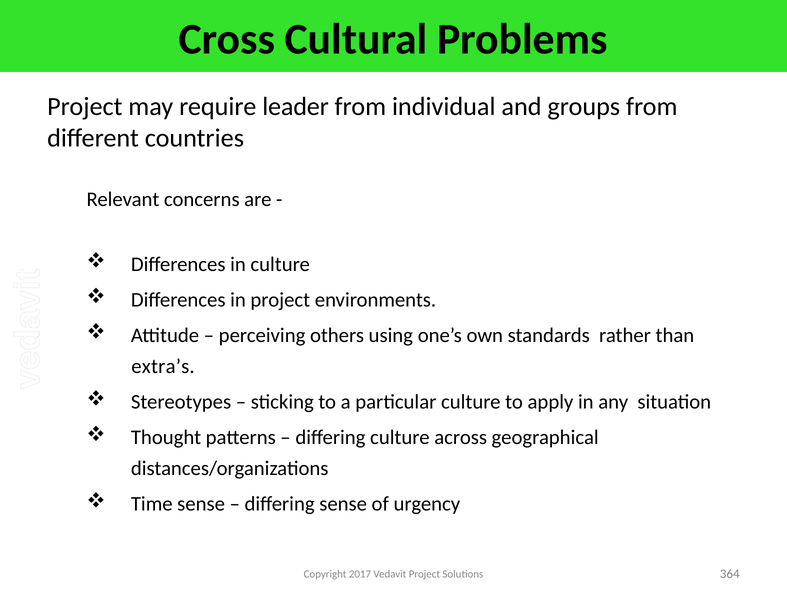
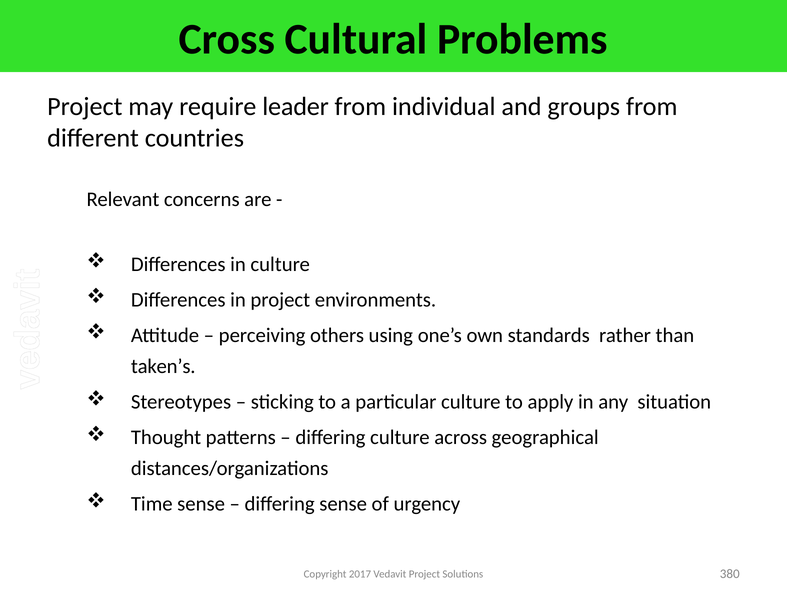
extra’s: extra’s -> taken’s
364: 364 -> 380
